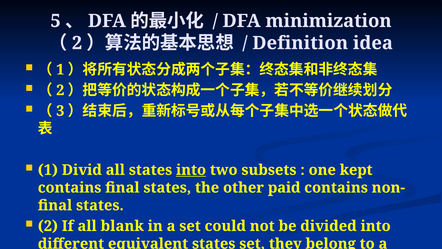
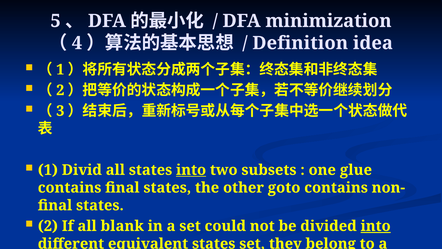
2 at (77, 43): 2 -> 4
kept: kept -> glue
paid: paid -> goto
into at (376, 226) underline: none -> present
